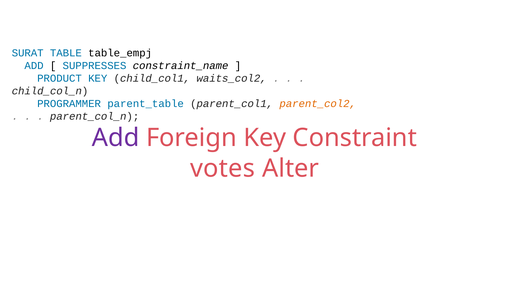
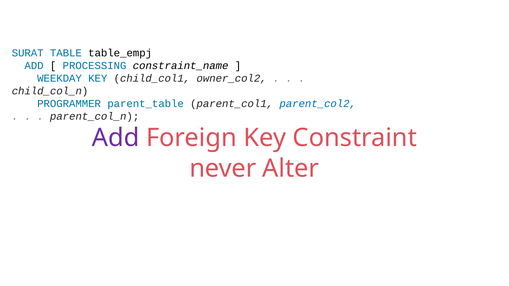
SUPPRESSES: SUPPRESSES -> PROCESSING
PRODUCT: PRODUCT -> WEEKDAY
waits_col2: waits_col2 -> owner_col2
parent_col2 colour: orange -> blue
votes: votes -> never
